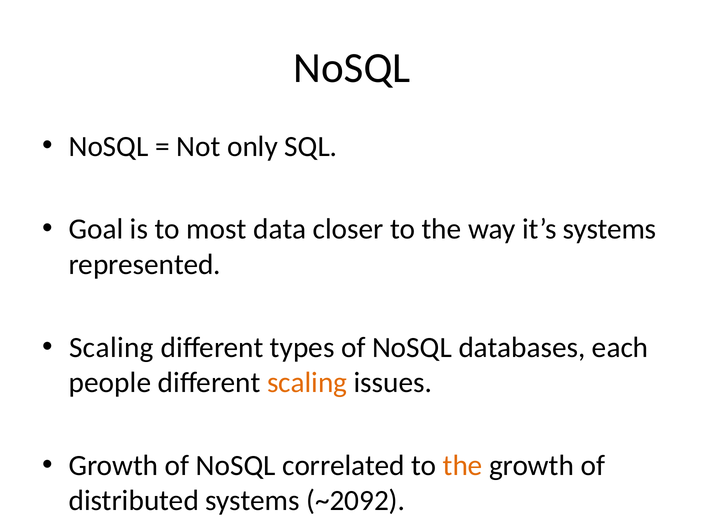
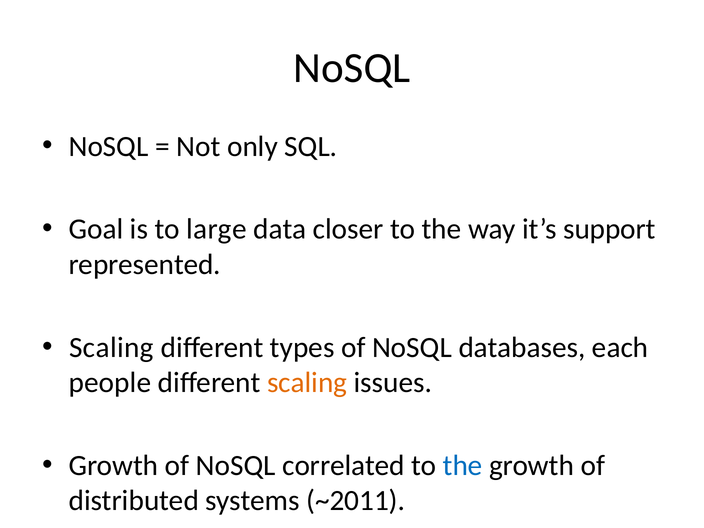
most: most -> large
it’s systems: systems -> support
the at (463, 466) colour: orange -> blue
~2092: ~2092 -> ~2011
